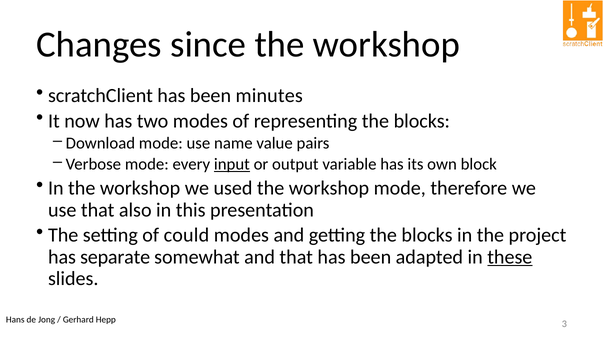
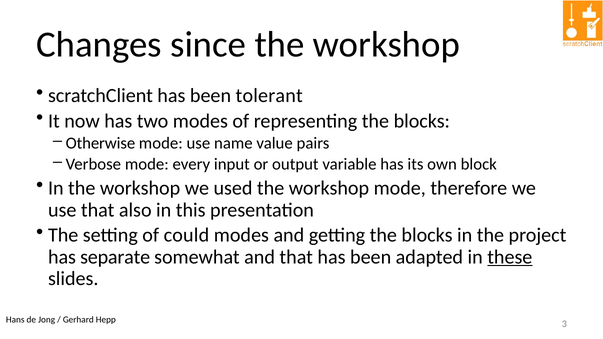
minutes: minutes -> tolerant
Download: Download -> Otherwise
input underline: present -> none
